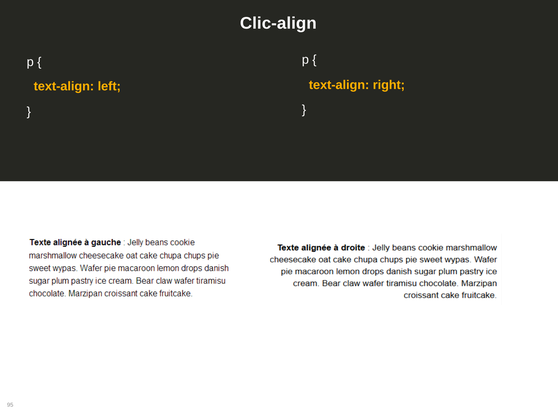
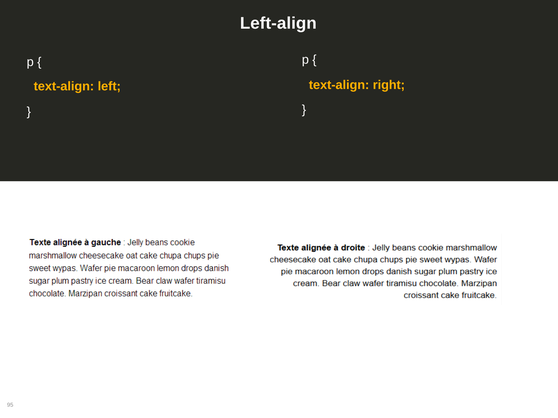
Clic-align: Clic-align -> Left-align
